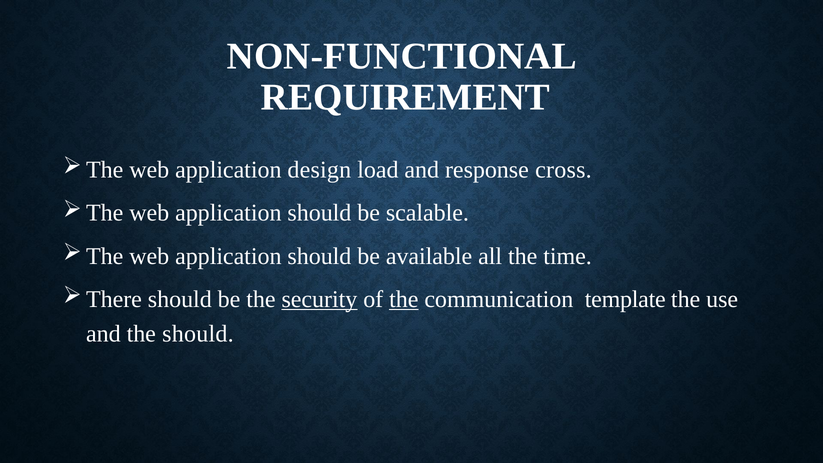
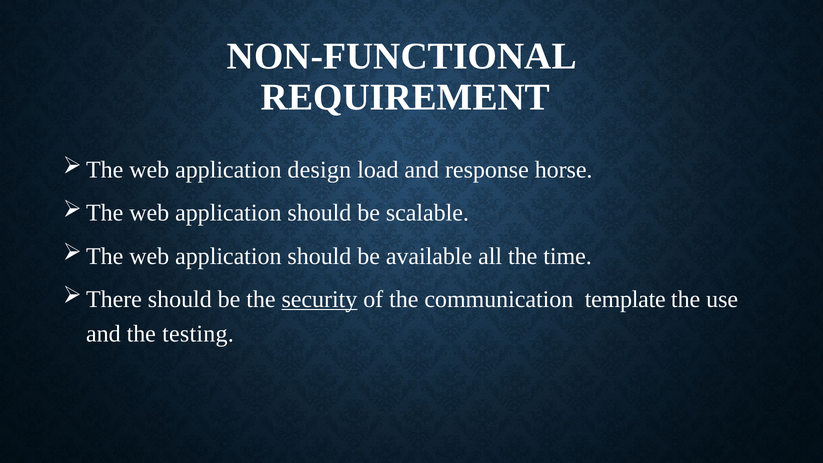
cross: cross -> horse
the at (404, 299) underline: present -> none
the should: should -> testing
